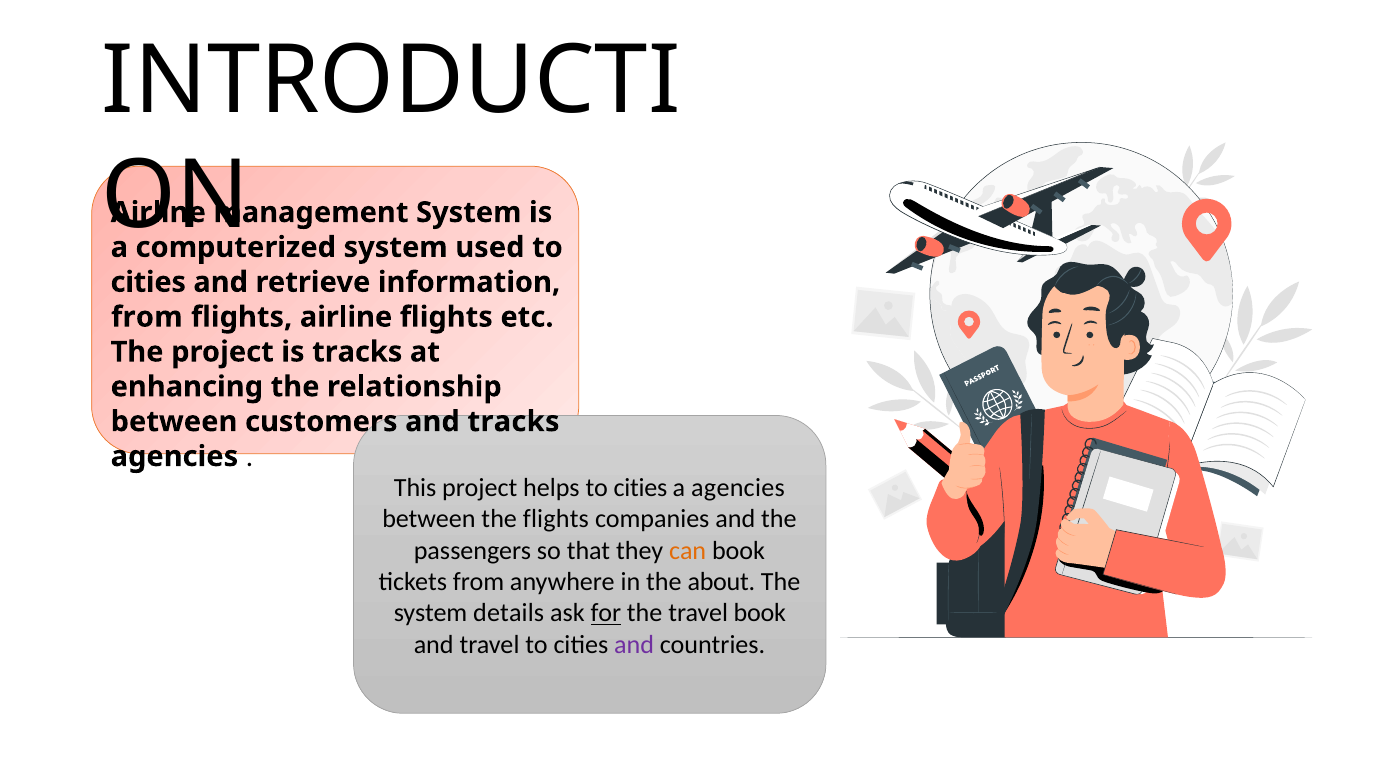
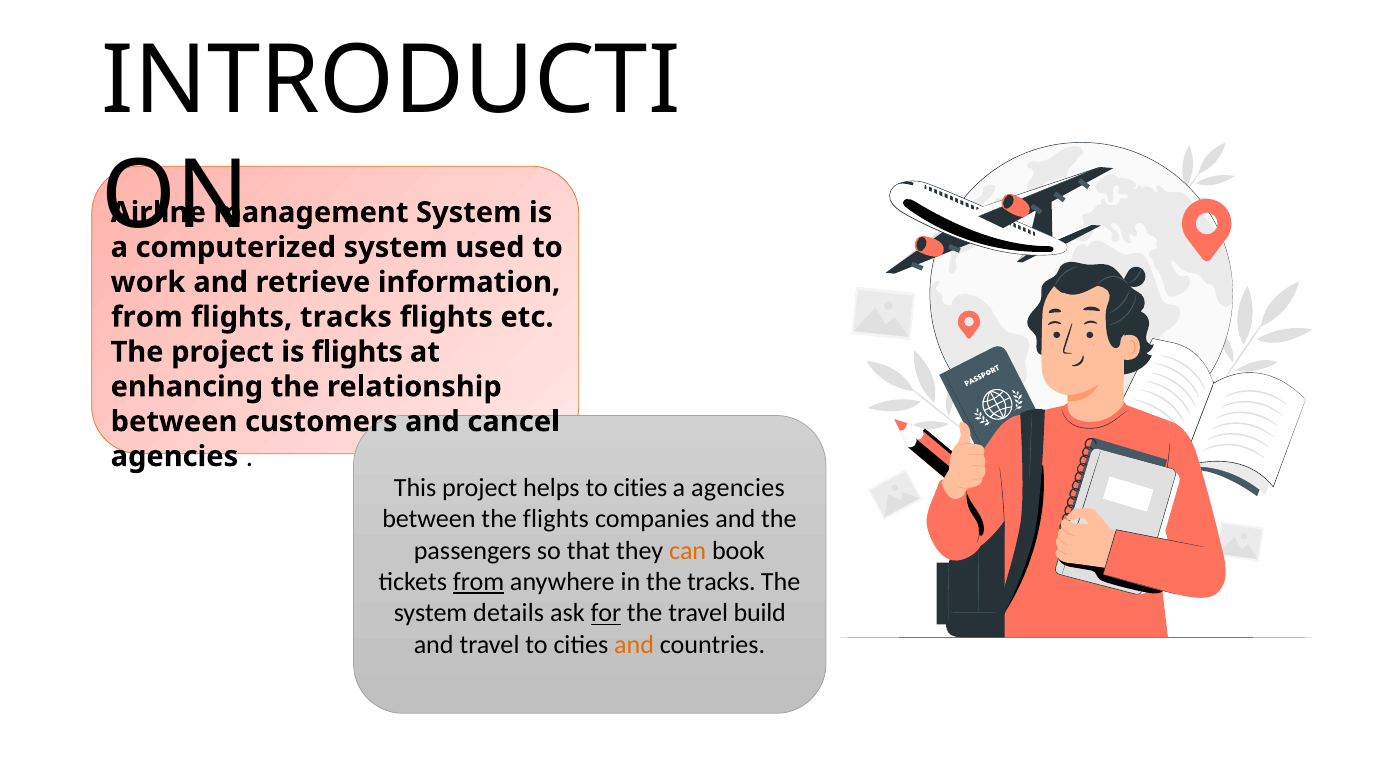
cities at (148, 282): cities -> work
flights airline: airline -> tracks
is tracks: tracks -> flights
and tracks: tracks -> cancel
from at (479, 582) underline: none -> present
the about: about -> tracks
travel book: book -> build
and at (634, 644) colour: purple -> orange
